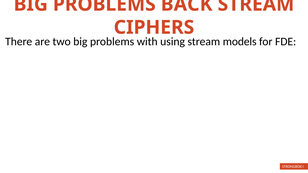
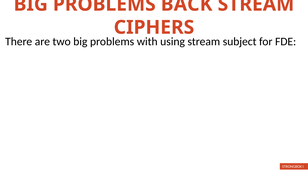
models: models -> subject
